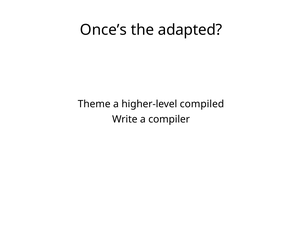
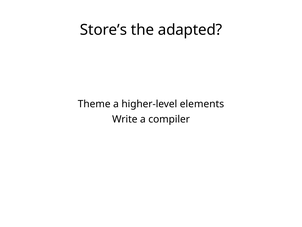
Once’s: Once’s -> Store’s
compiled: compiled -> elements
